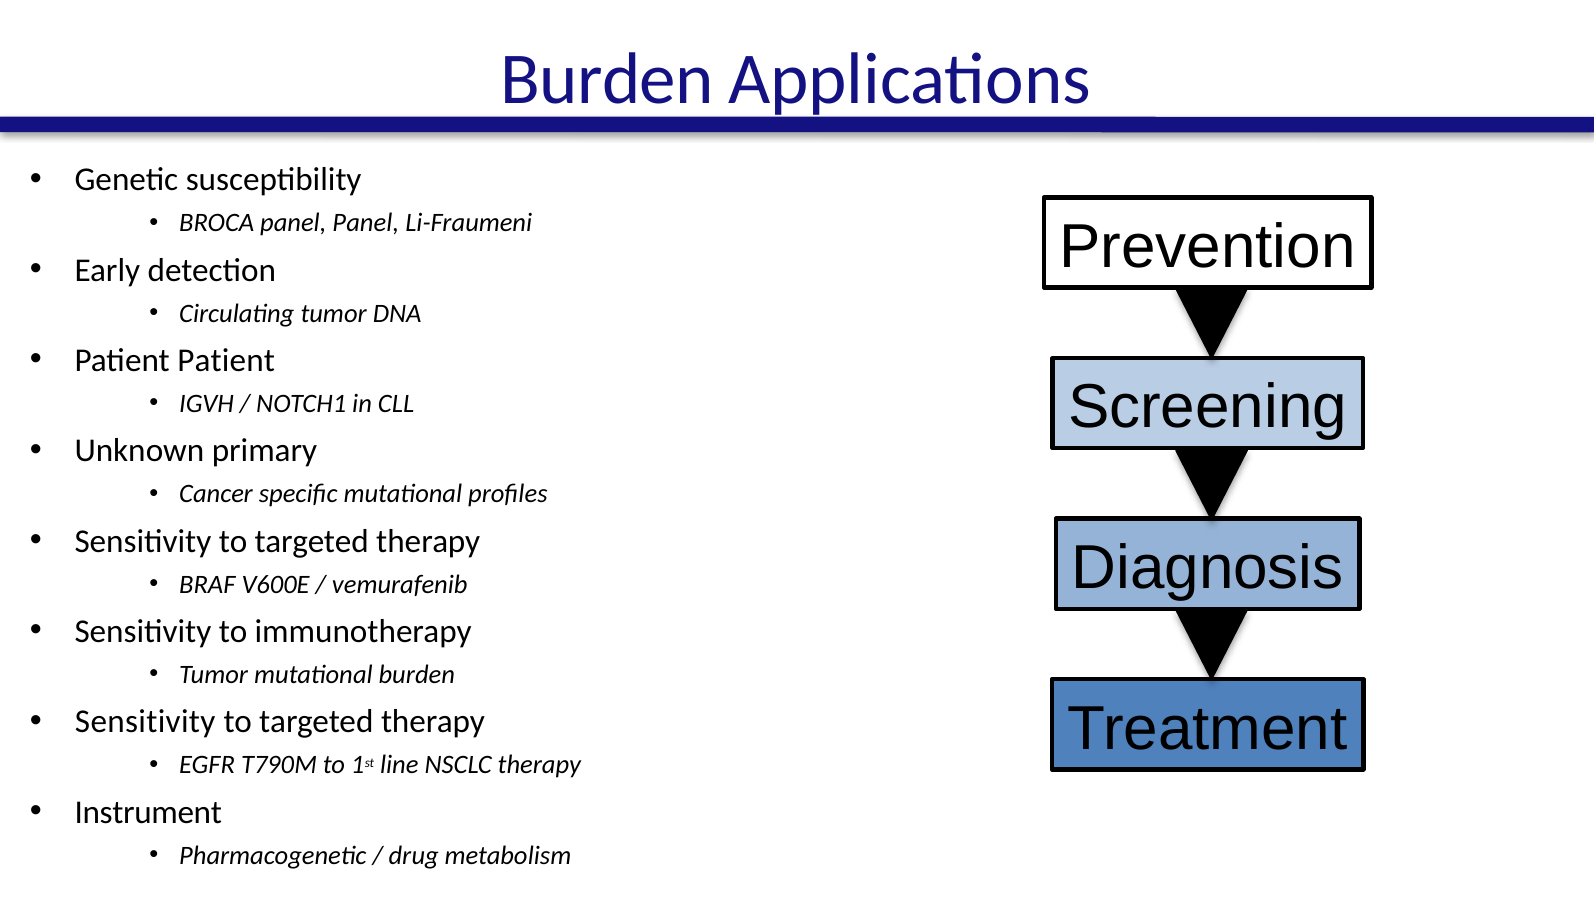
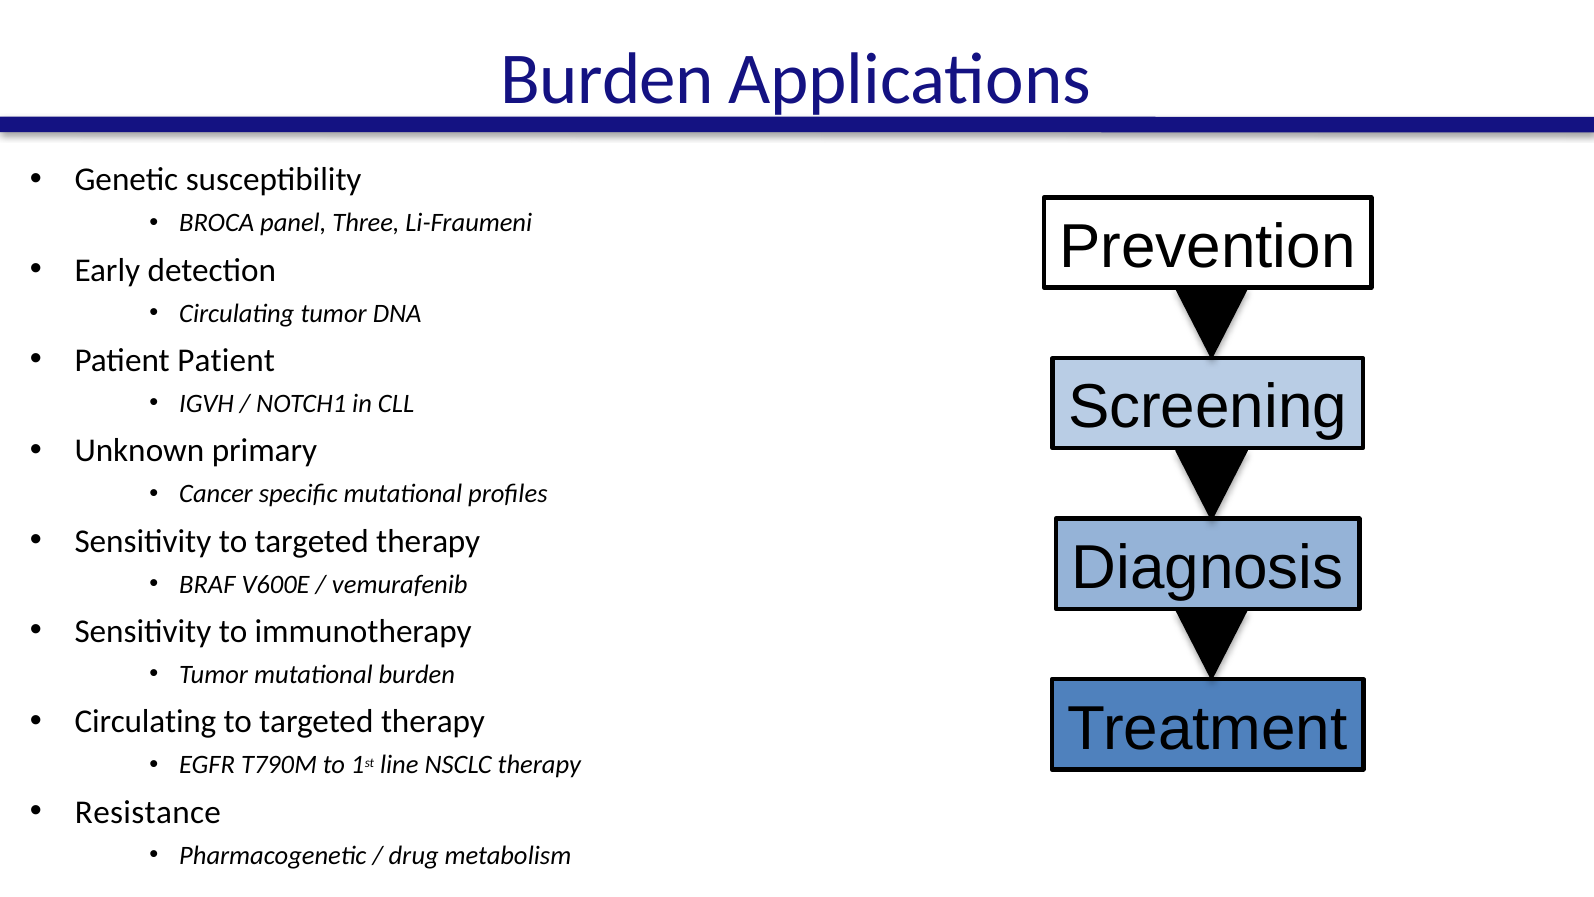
panel Panel: Panel -> Three
Sensitivity at (145, 721): Sensitivity -> Circulating
Instrument: Instrument -> Resistance
